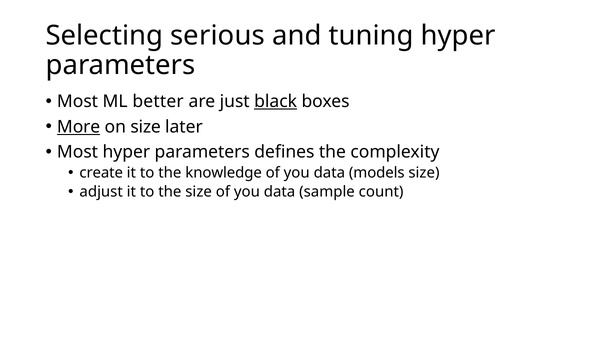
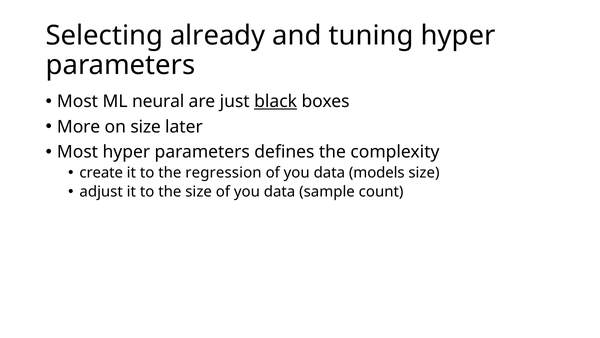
serious: serious -> already
better: better -> neural
More underline: present -> none
knowledge: knowledge -> regression
